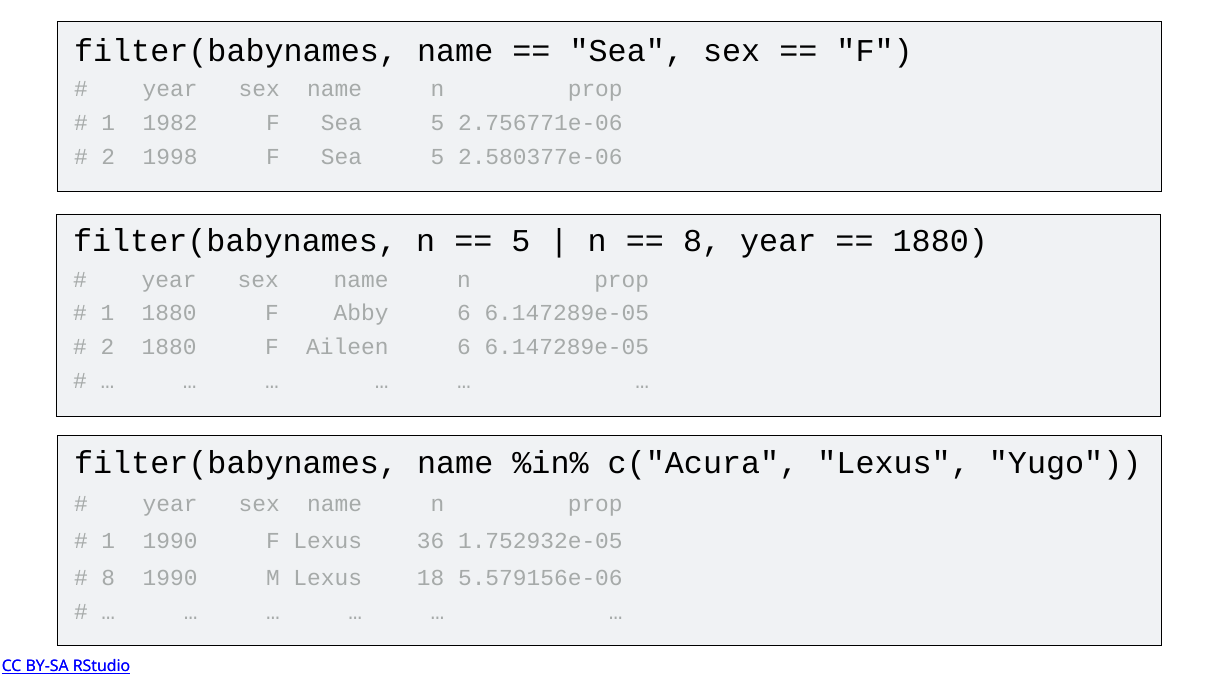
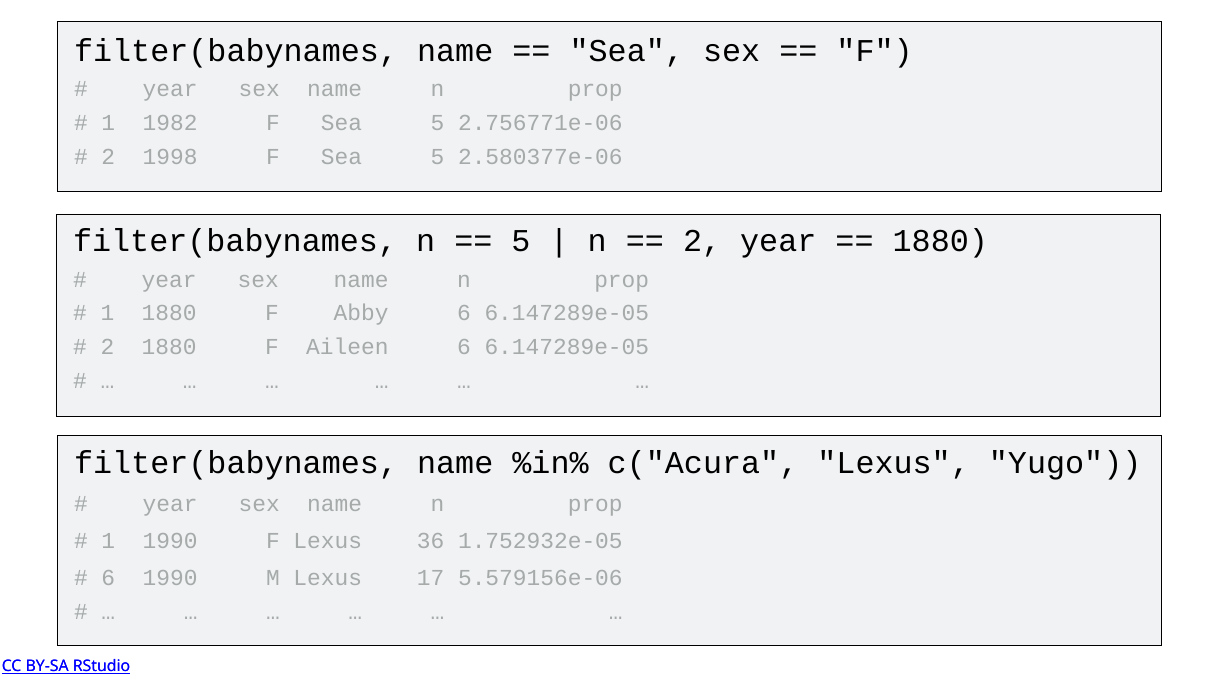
8 at (702, 241): 8 -> 2
8 at (108, 578): 8 -> 6
18: 18 -> 17
